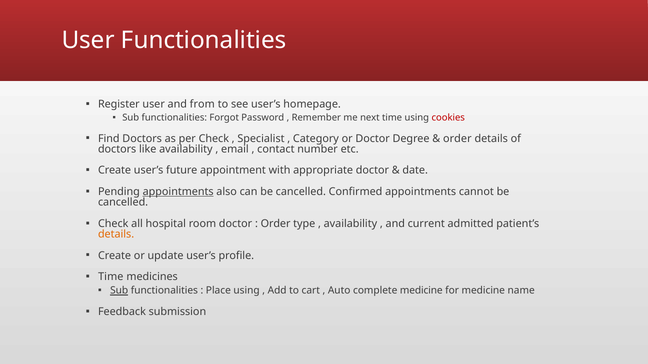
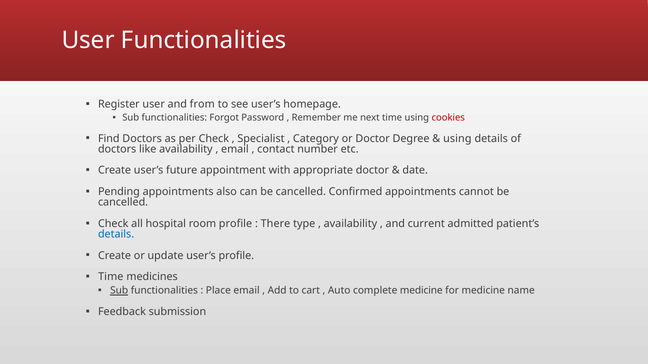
order at (457, 139): order -> using
appointments at (178, 192) underline: present -> none
room doctor: doctor -> profile
Order at (276, 224): Order -> There
details at (116, 234) colour: orange -> blue
Place using: using -> email
